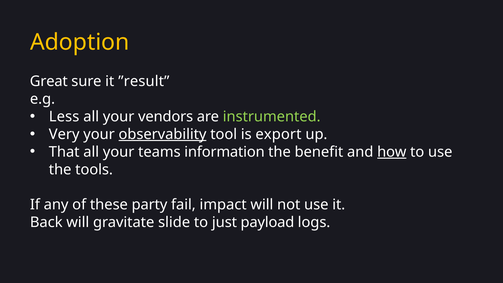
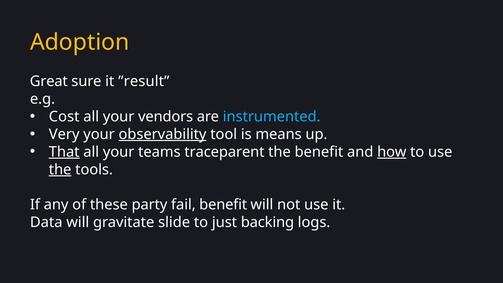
Less: Less -> Cost
instrumented colour: light green -> light blue
export: export -> means
That underline: none -> present
information: information -> traceparent
the at (60, 169) underline: none -> present
fail impact: impact -> benefit
Back: Back -> Data
payload: payload -> backing
